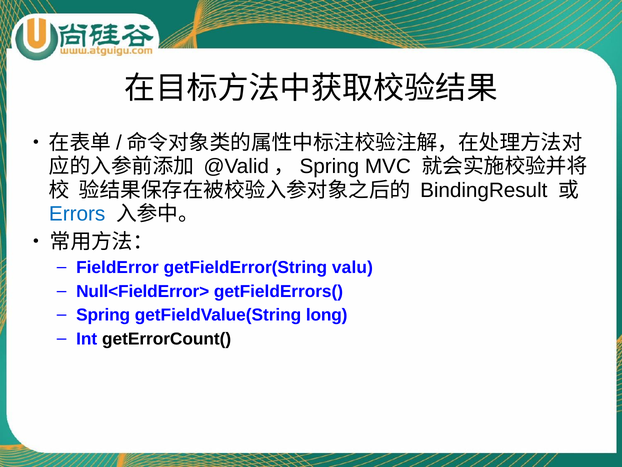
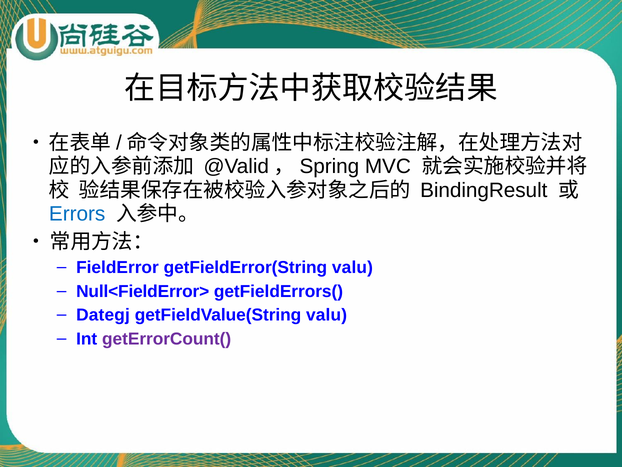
Spring: Spring -> Dategj
getFieldValue(String long: long -> valu
getErrorCount( colour: black -> purple
